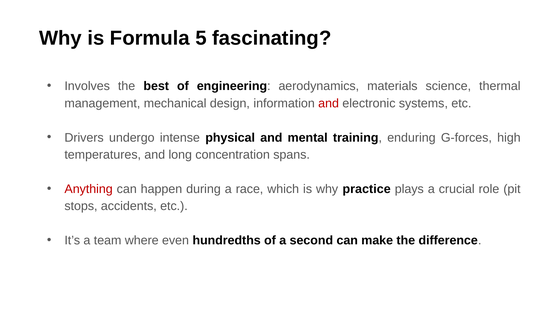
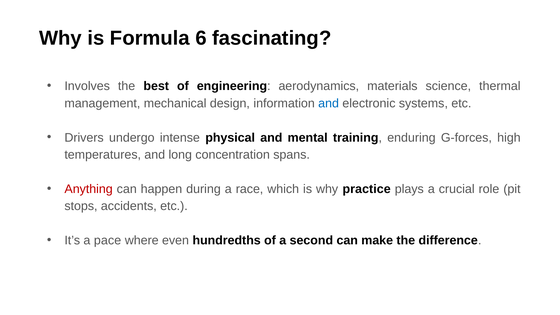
5: 5 -> 6
and at (329, 103) colour: red -> blue
team: team -> pace
